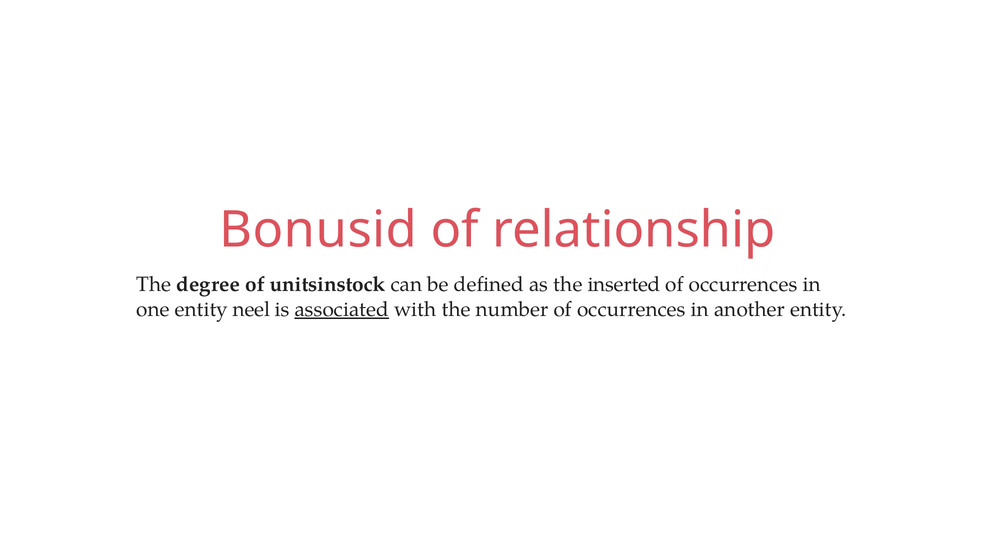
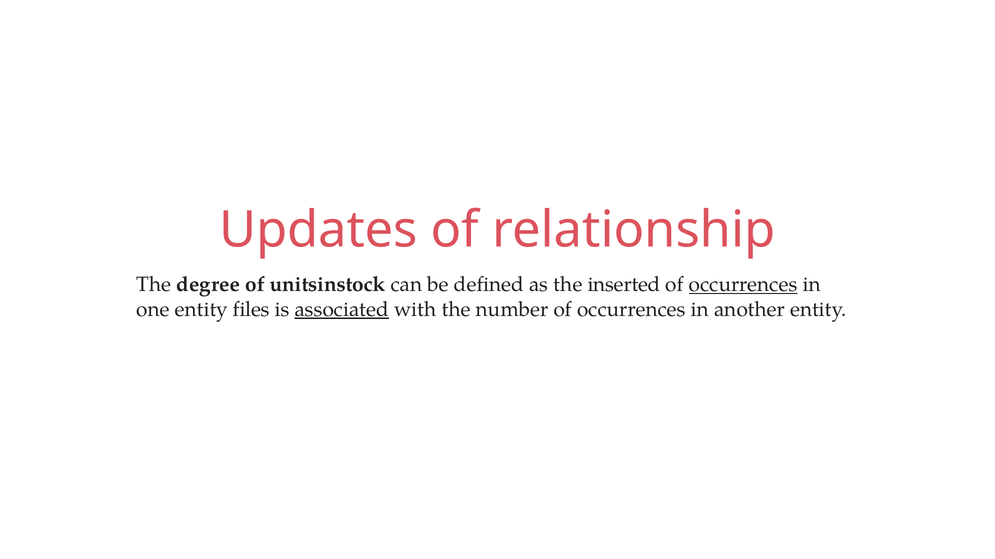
Bonusid: Bonusid -> Updates
occurrences at (743, 285) underline: none -> present
neel: neel -> files
